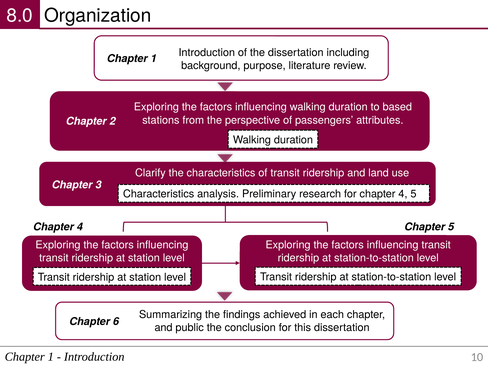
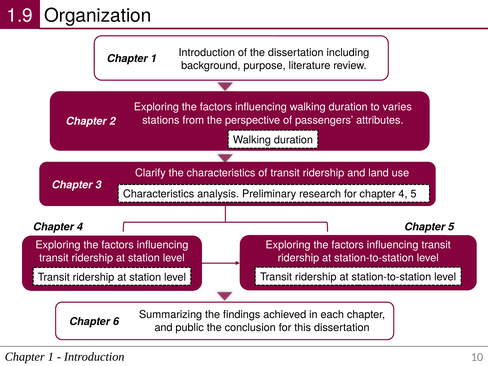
8.0: 8.0 -> 1.9
based: based -> varies
